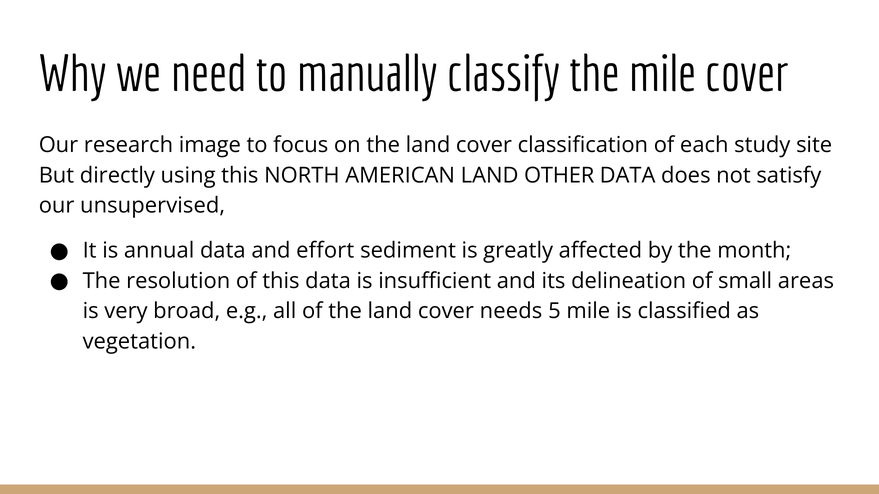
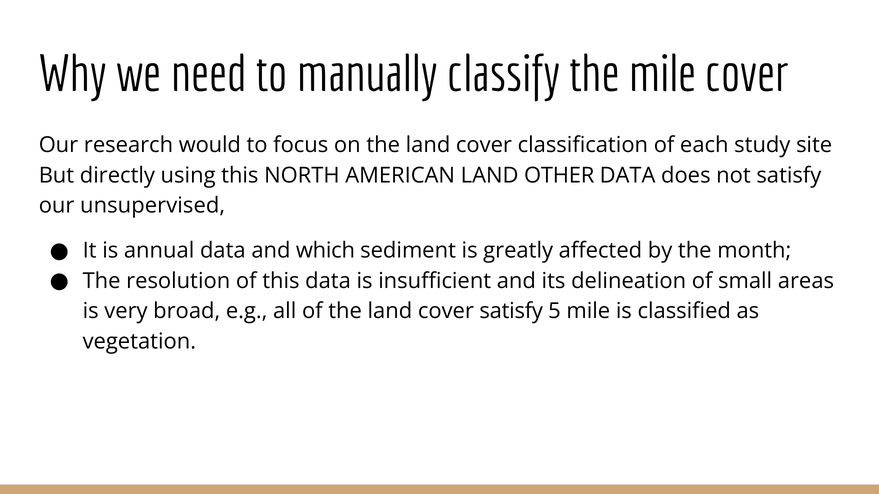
image: image -> would
effort: effort -> which
cover needs: needs -> satisfy
